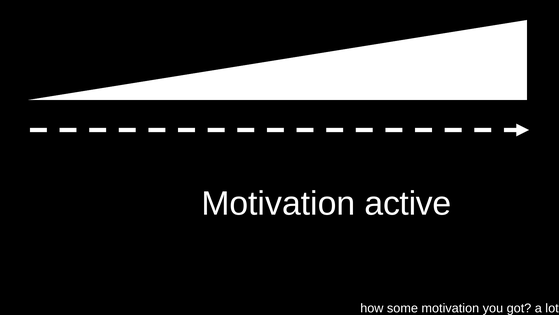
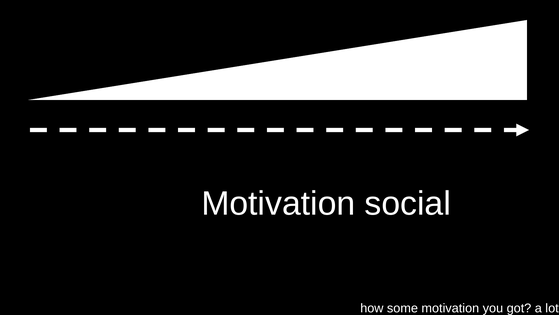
active: active -> social
